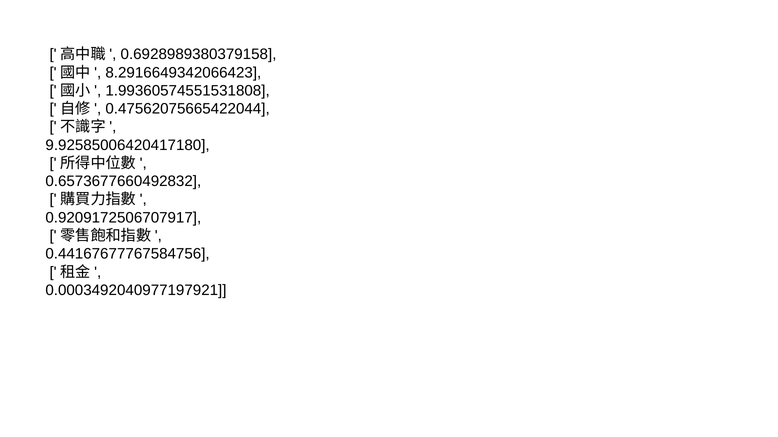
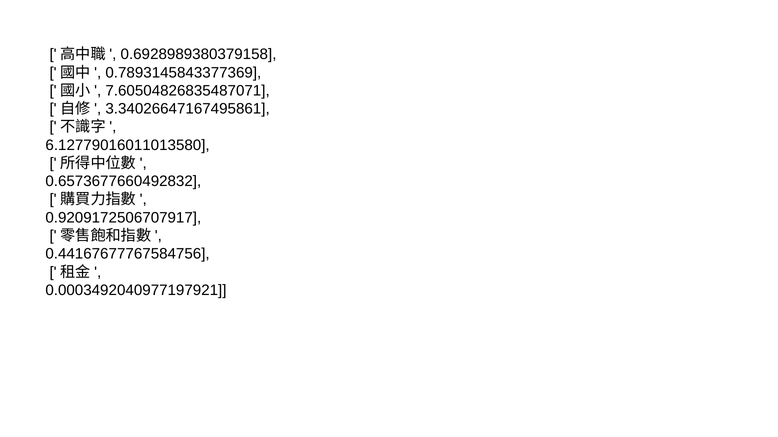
8.2916649342066423: 8.2916649342066423 -> 0.7893145843377369
1.99360574551531808: 1.99360574551531808 -> 7.60504826835487071
0.47562075665422044: 0.47562075665422044 -> 3.34026647167495861
9.92585006420417180: 9.92585006420417180 -> 6.12779016011013580
